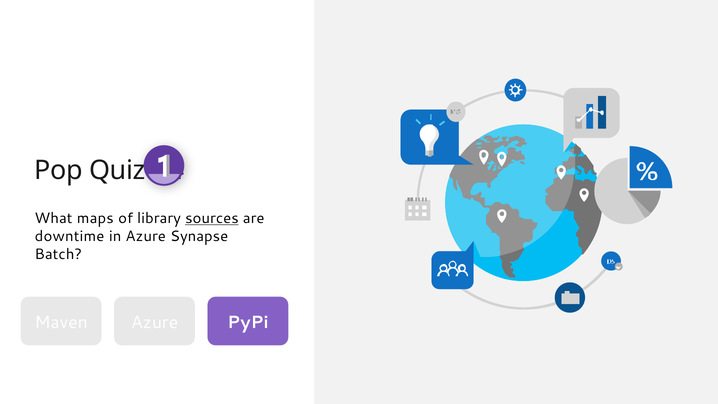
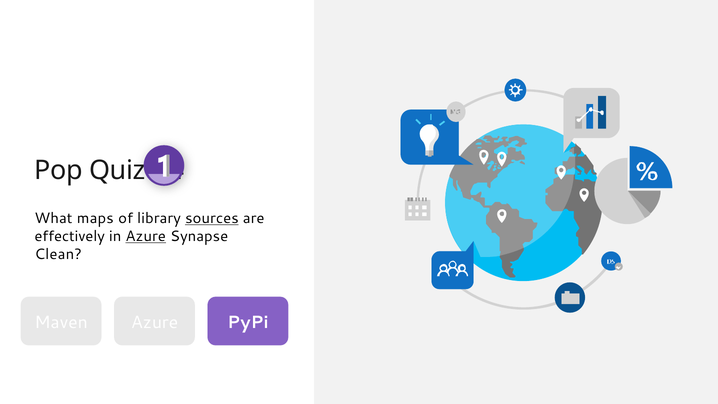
downtime: downtime -> effectively
Azure at (146, 236) underline: none -> present
Batch: Batch -> Clean
